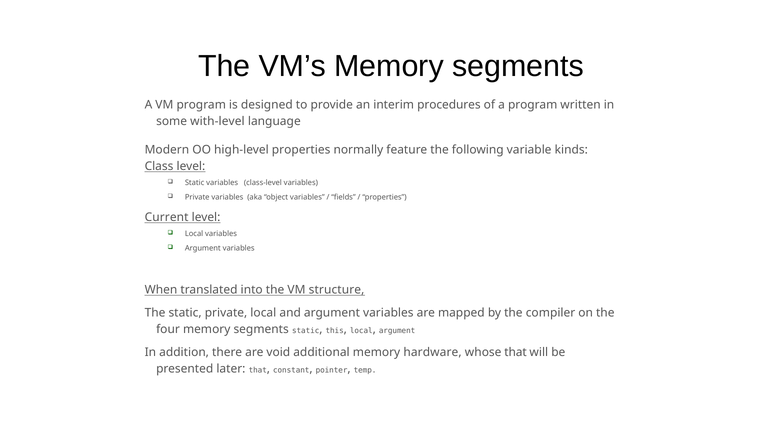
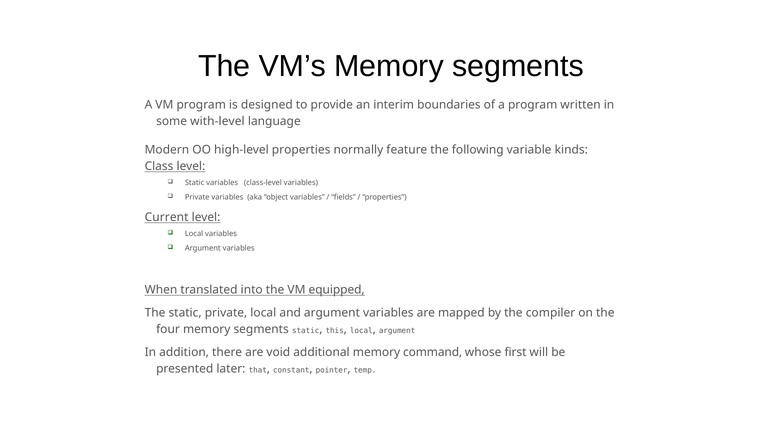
procedures: procedures -> boundaries
structure: structure -> equipped
hardware: hardware -> command
whose that: that -> first
